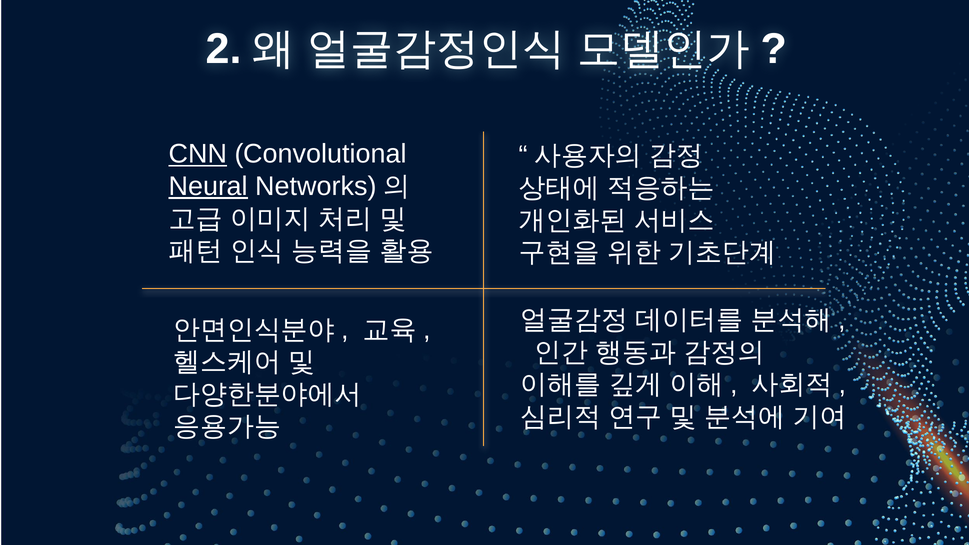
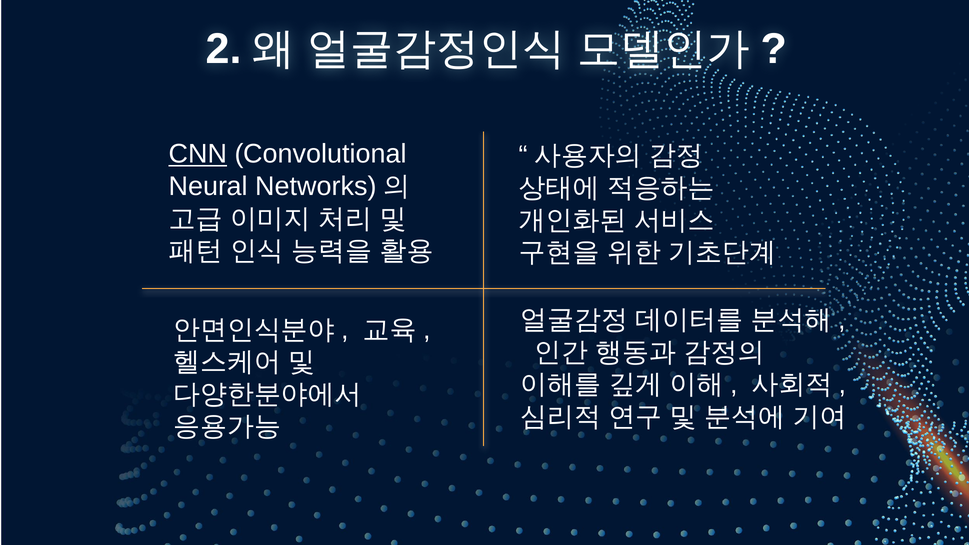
Neural underline: present -> none
